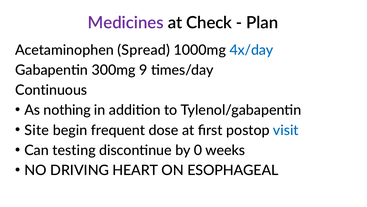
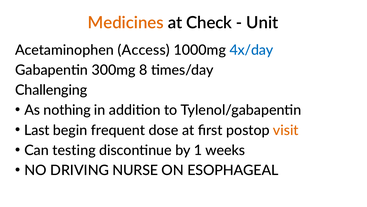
Medicines colour: purple -> orange
Plan: Plan -> Unit
Spread: Spread -> Access
9: 9 -> 8
Continuous: Continuous -> Challenging
Site: Site -> Last
visit colour: blue -> orange
0: 0 -> 1
HEART: HEART -> NURSE
